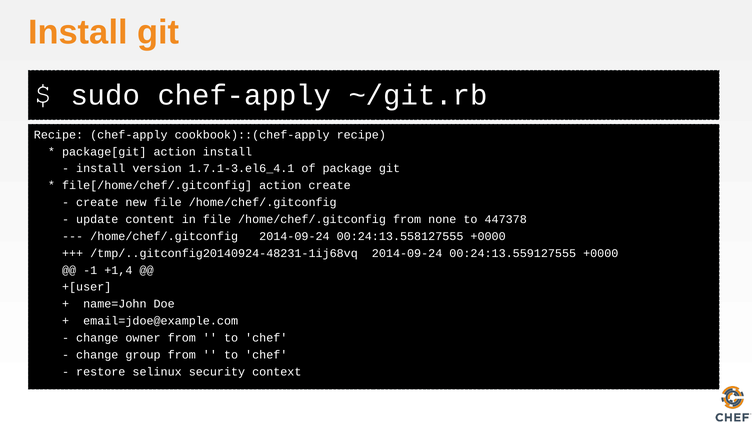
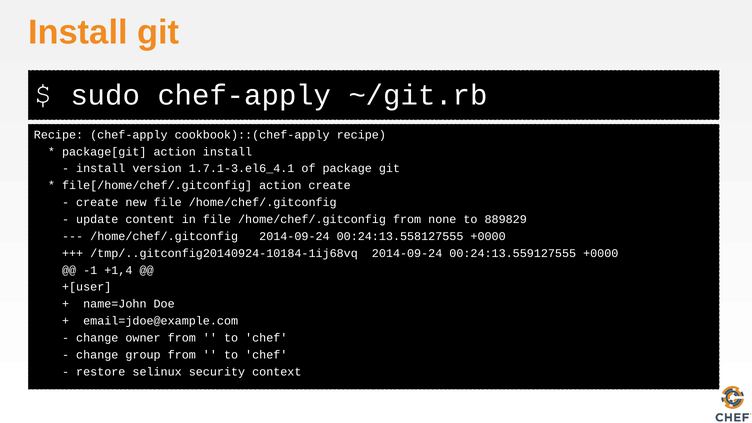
447378: 447378 -> 889829
/tmp/..gitconfig20140924-48231-1ij68vq: /tmp/..gitconfig20140924-48231-1ij68vq -> /tmp/..gitconfig20140924-10184-1ij68vq
